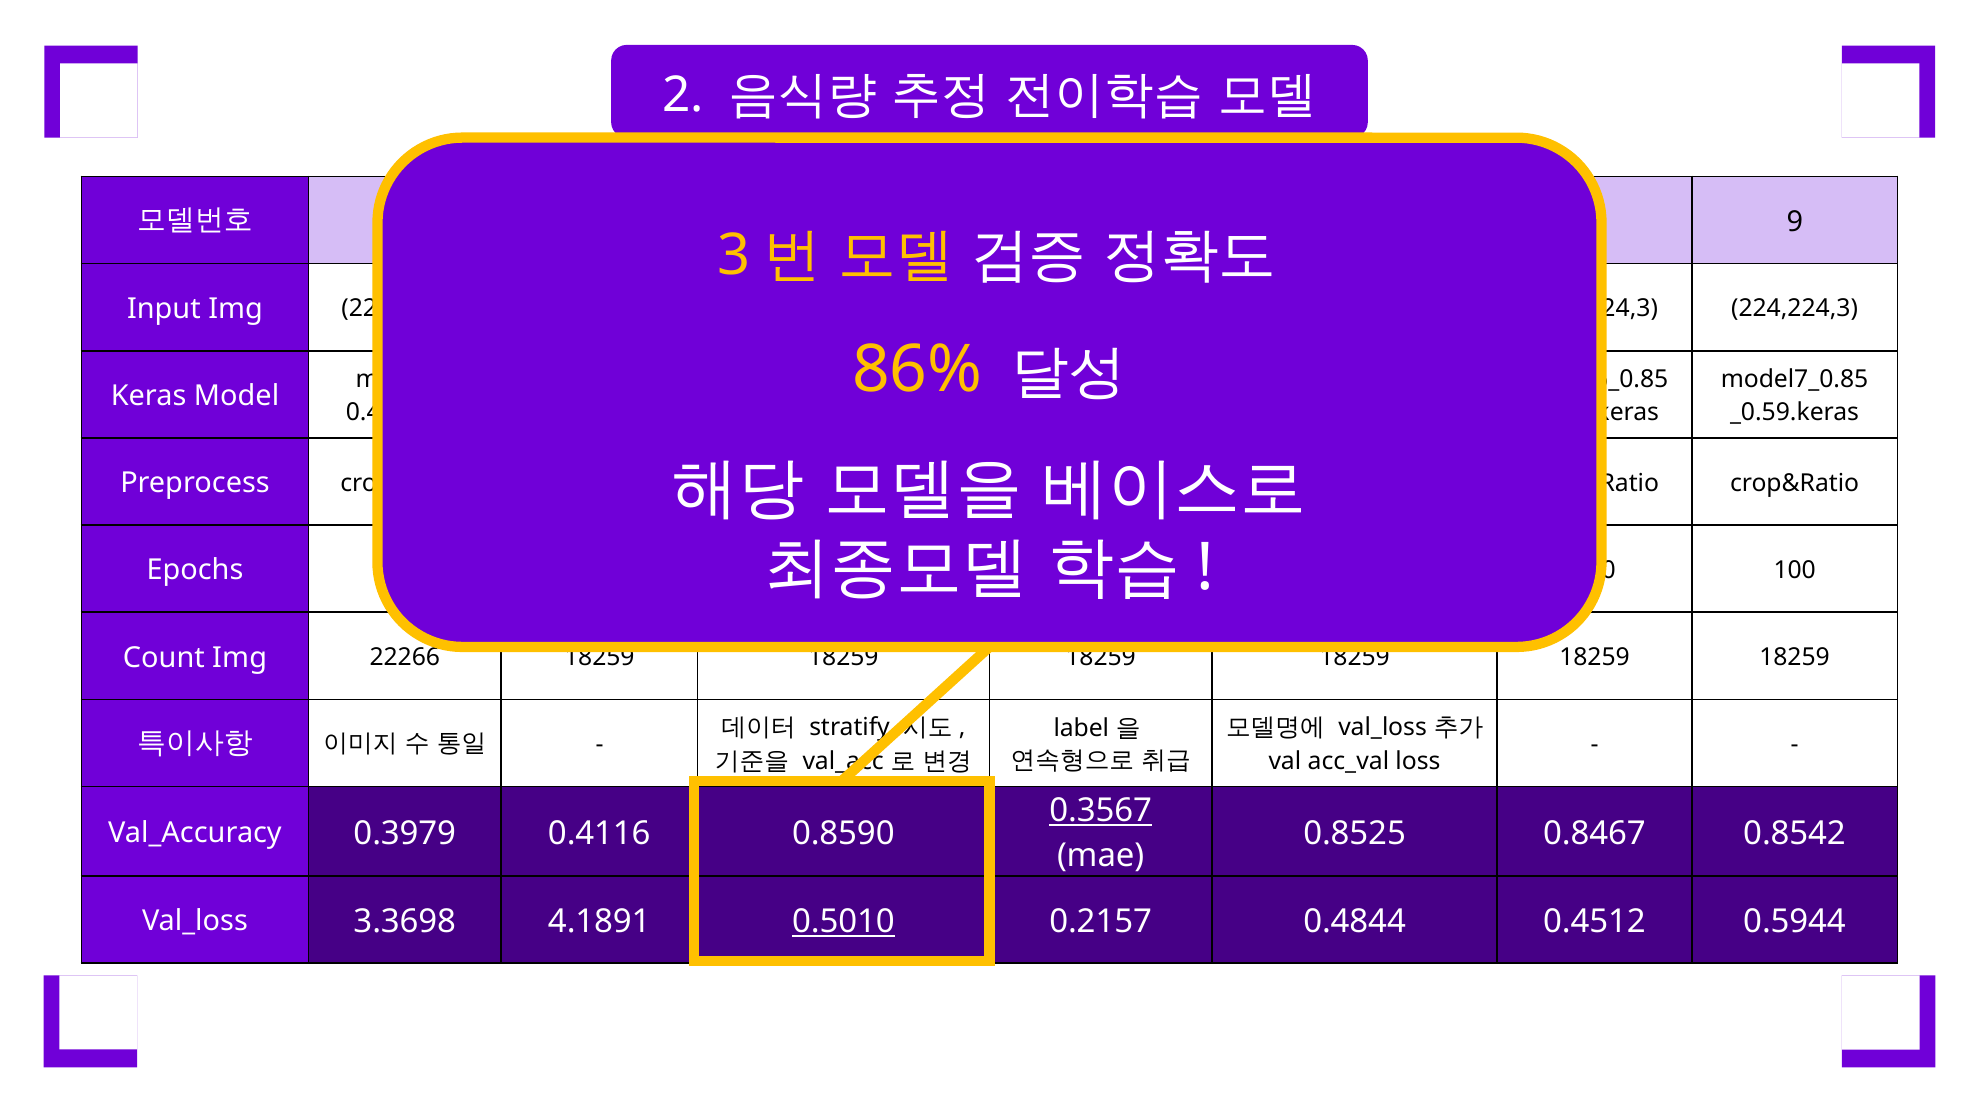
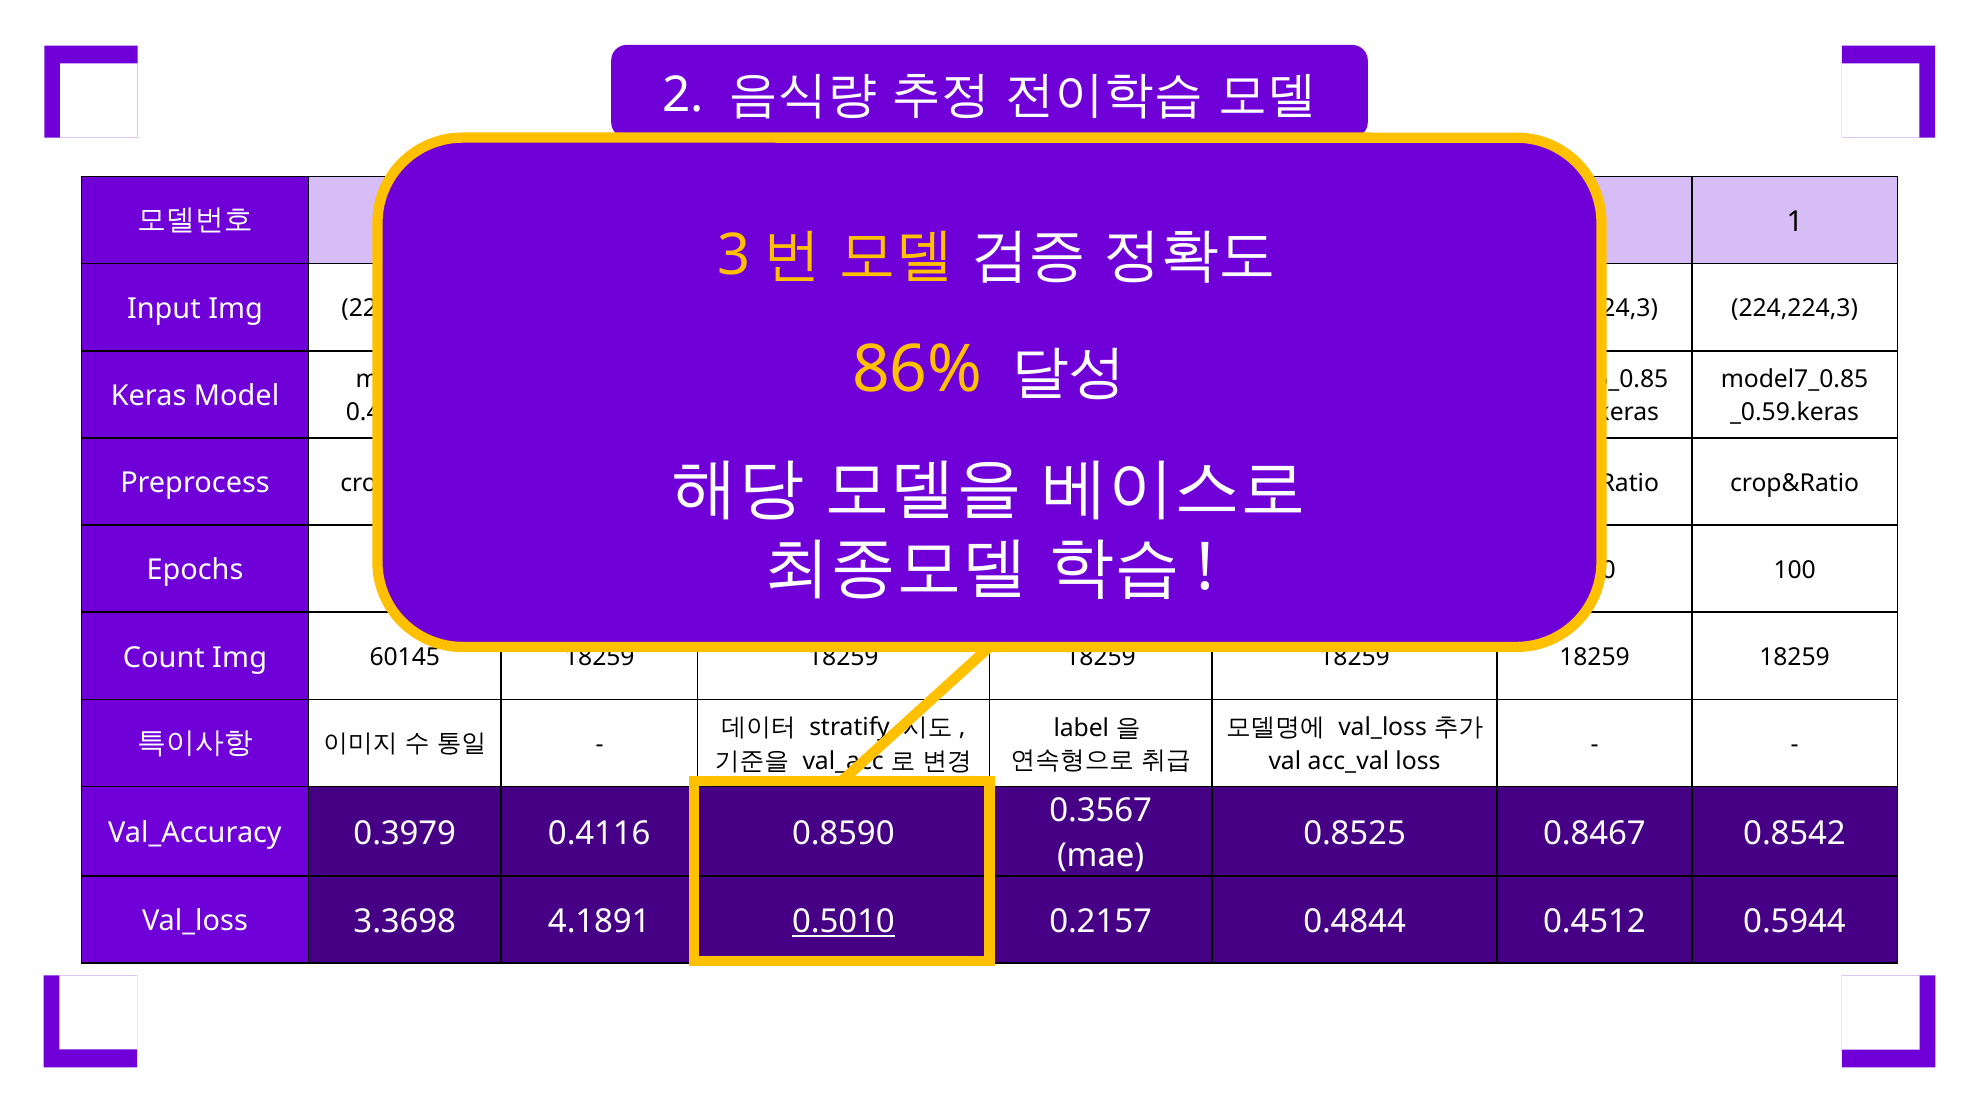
9 at (1795, 222): 9 -> 1
22266: 22266 -> 60145
0.3567 underline: present -> none
